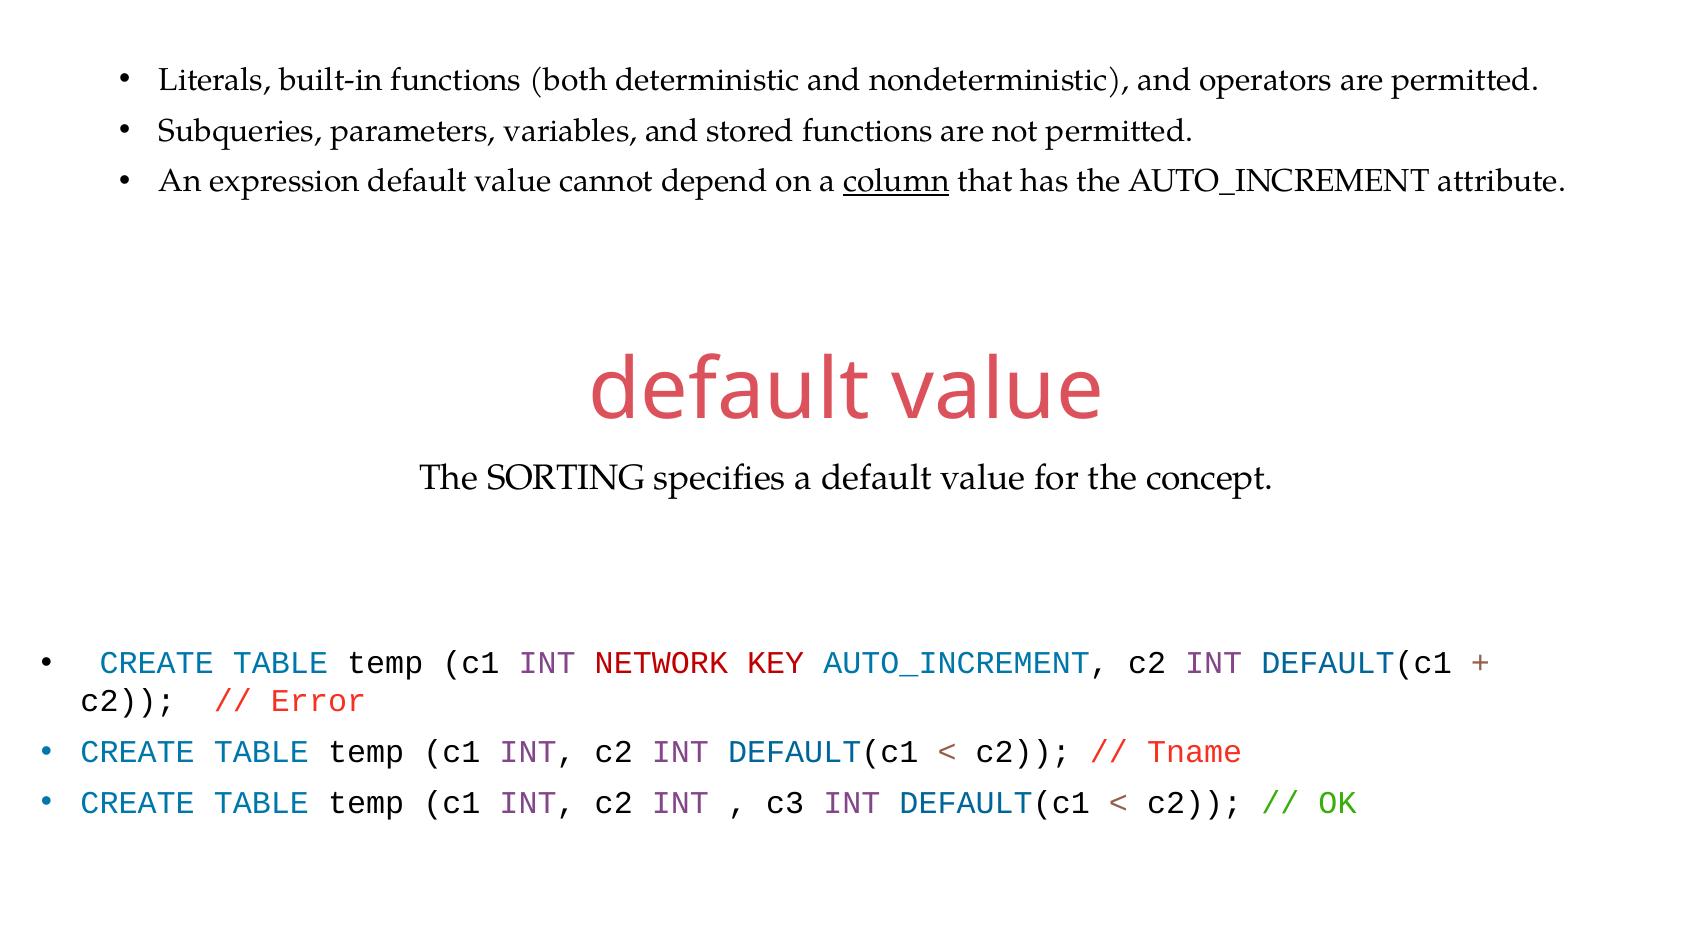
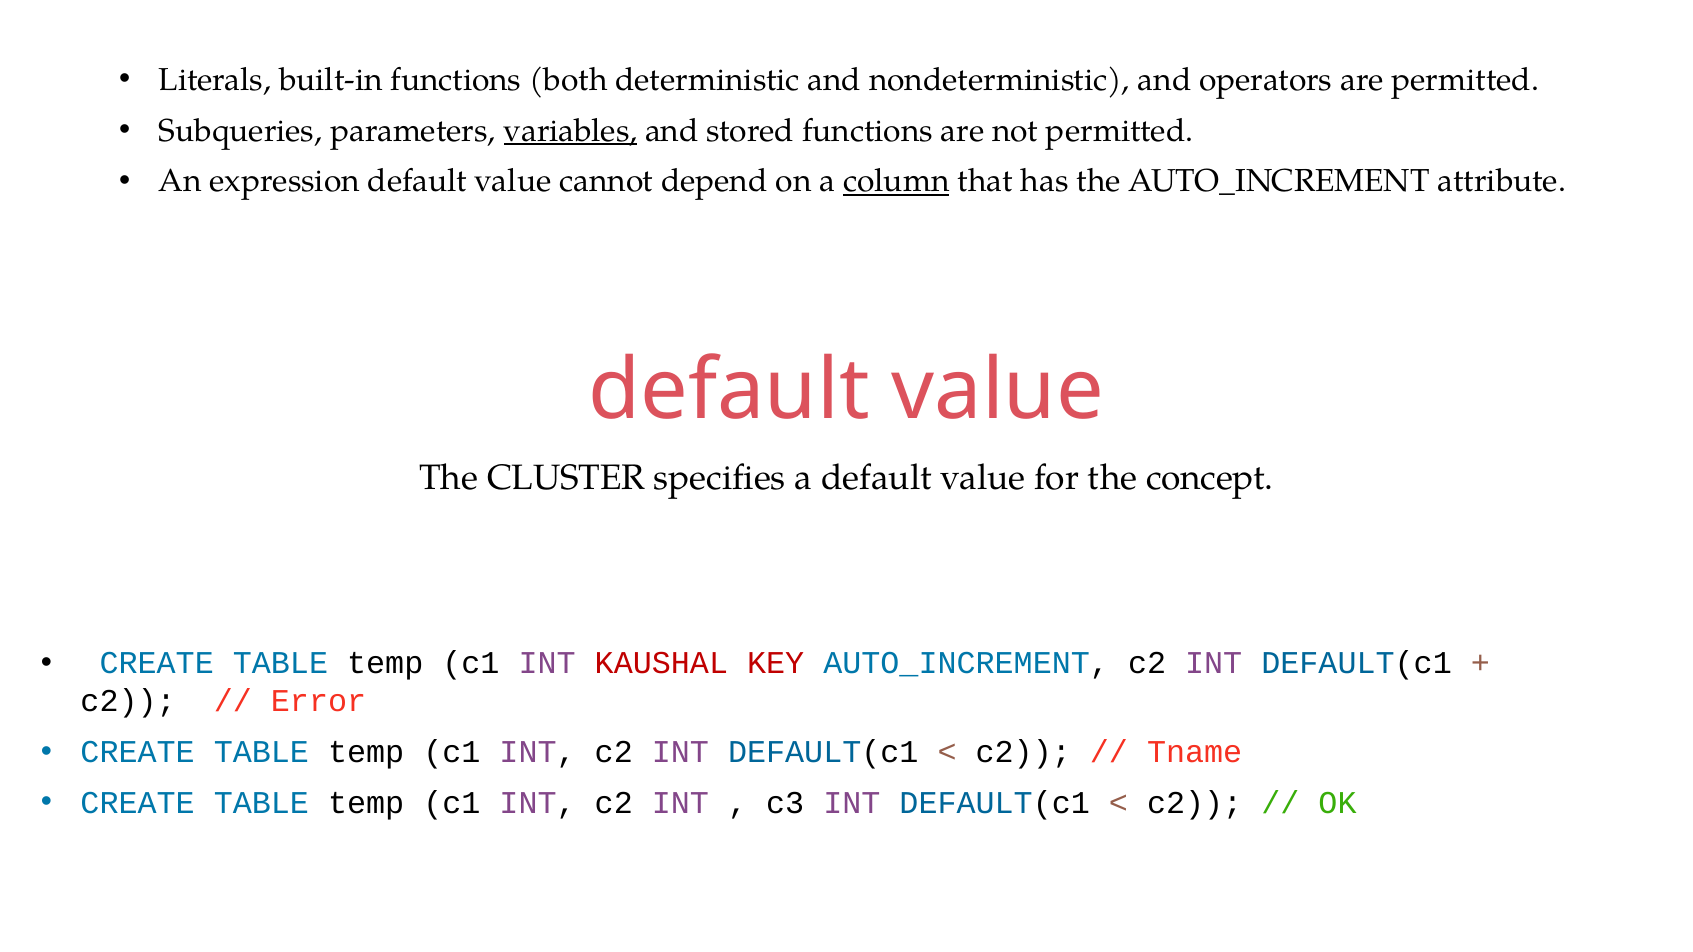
variables underline: none -> present
SORTING: SORTING -> CLUSTER
NETWORK: NETWORK -> KAUSHAL
